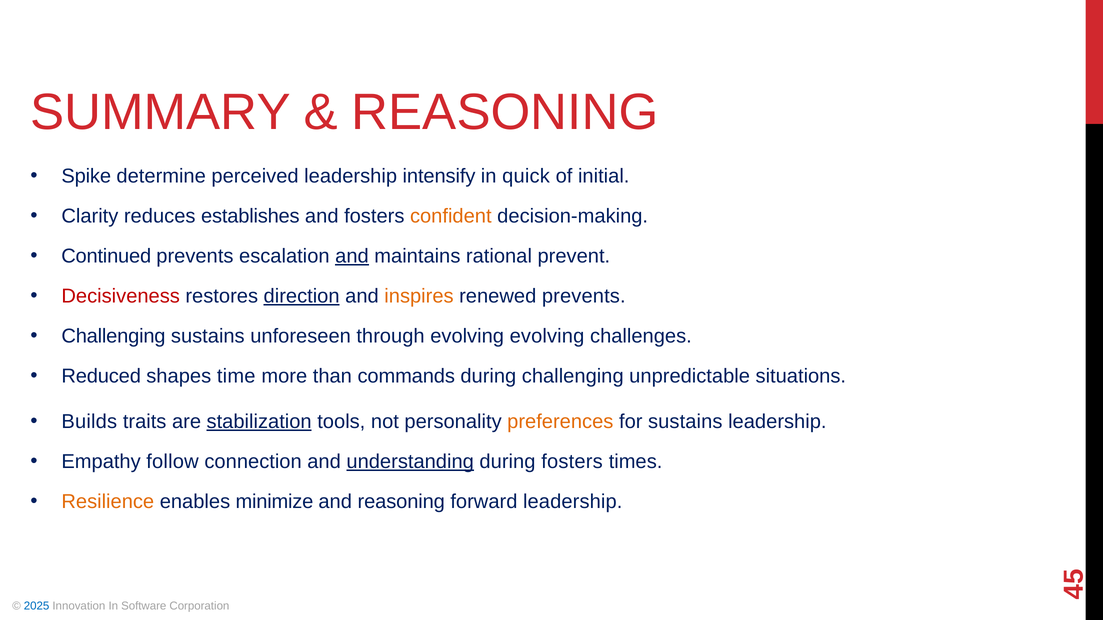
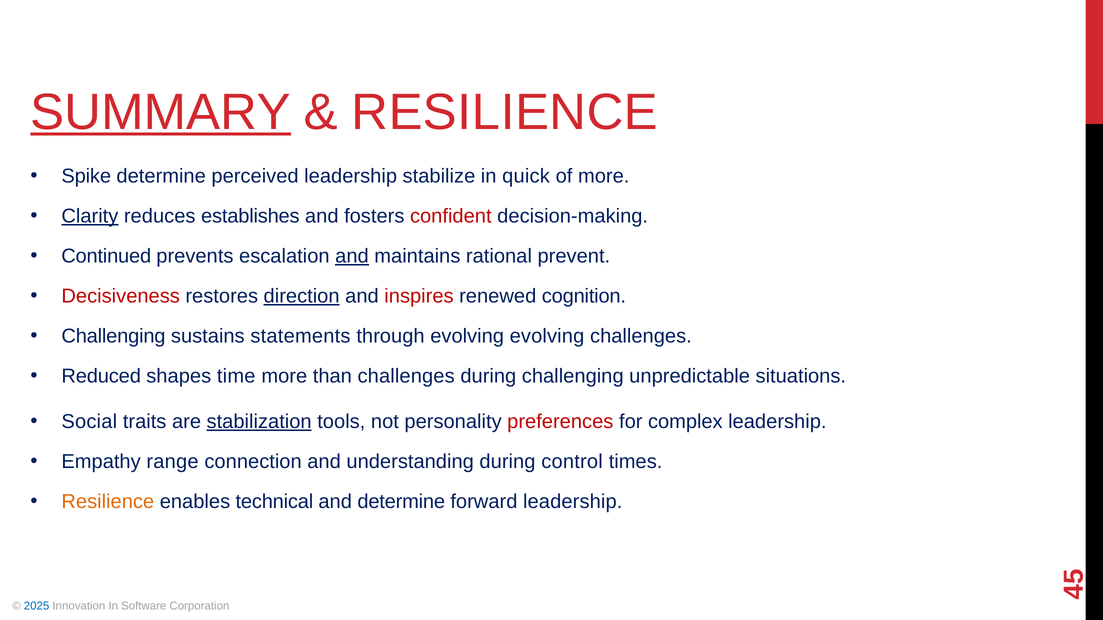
SUMMARY underline: none -> present
REASONING at (505, 112): REASONING -> RESILIENCE
intensify: intensify -> stabilize
of initial: initial -> more
Clarity underline: none -> present
confident colour: orange -> red
inspires colour: orange -> red
renewed prevents: prevents -> cognition
unforeseen: unforeseen -> statements
than commands: commands -> challenges
Builds: Builds -> Social
preferences colour: orange -> red
for sustains: sustains -> complex
follow: follow -> range
understanding underline: present -> none
during fosters: fosters -> control
minimize: minimize -> technical
and reasoning: reasoning -> determine
